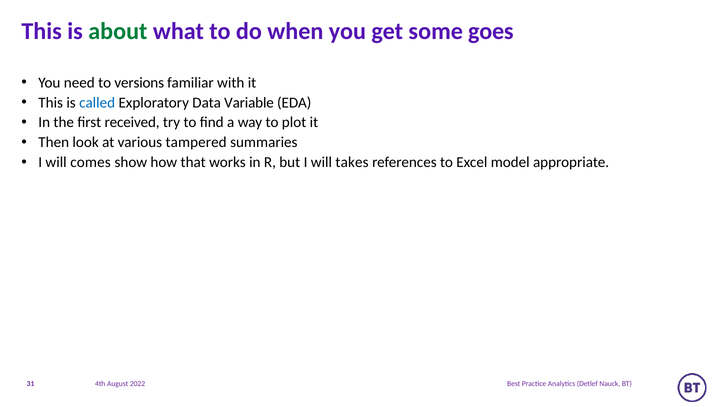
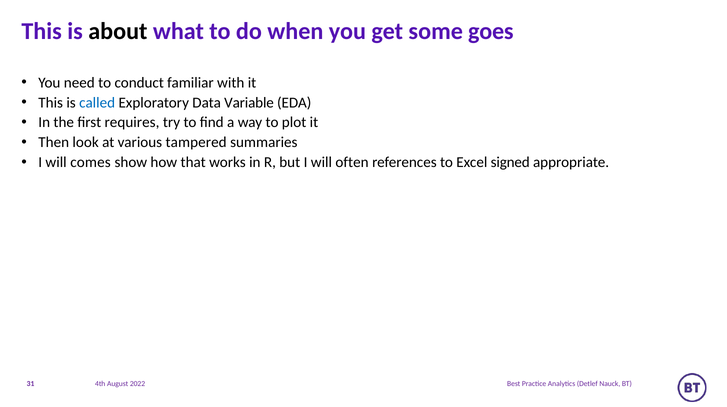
about colour: green -> black
versions: versions -> conduct
received: received -> requires
takes: takes -> often
model: model -> signed
